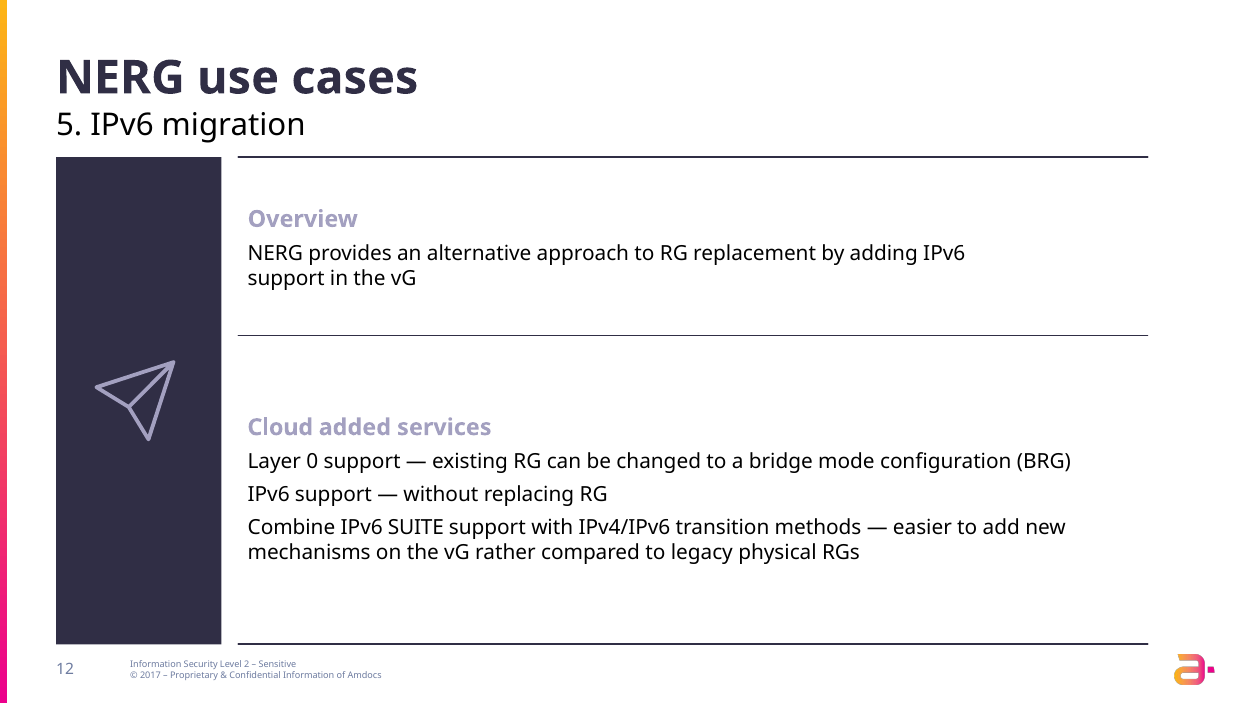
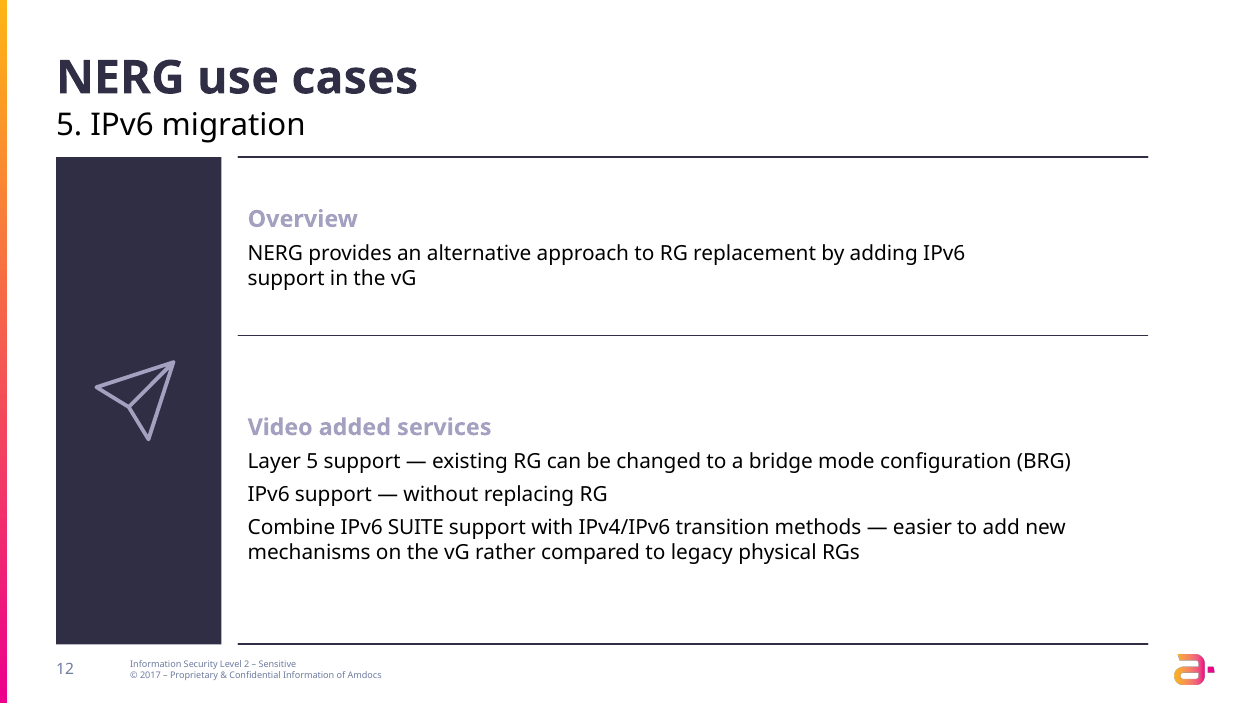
Cloud: Cloud -> Video
Layer 0: 0 -> 5
